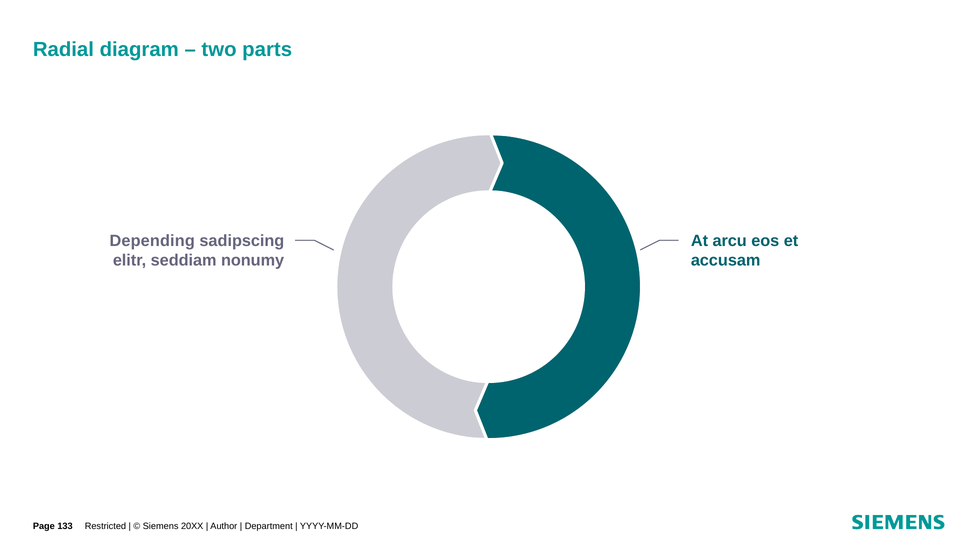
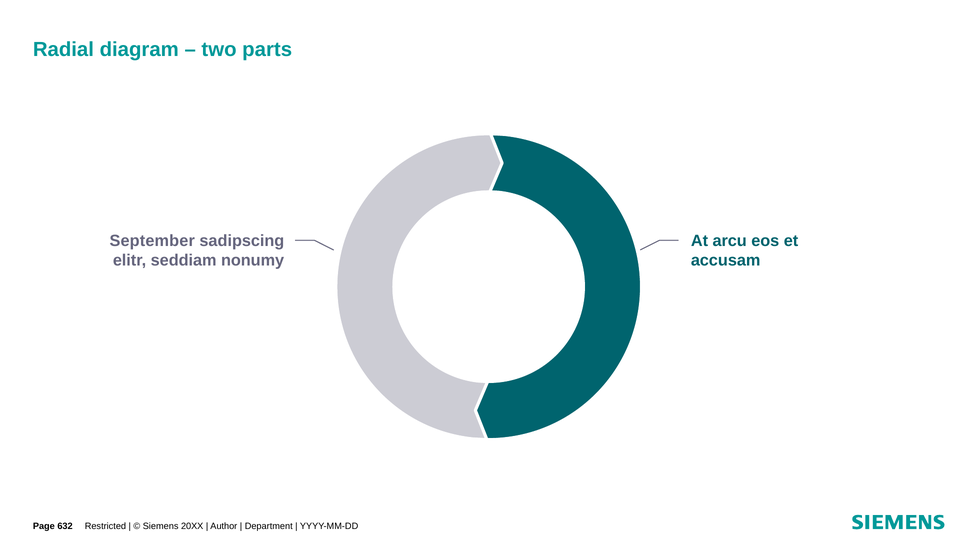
Depending: Depending -> September
133: 133 -> 632
